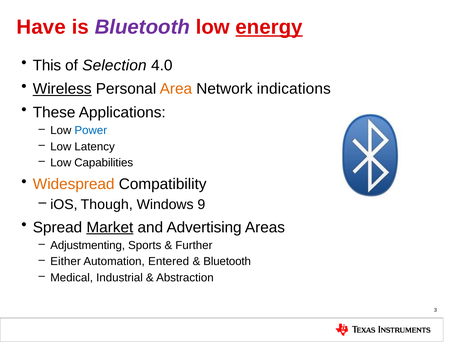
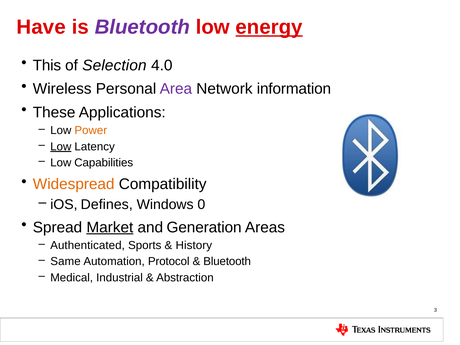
Wireless underline: present -> none
Area colour: orange -> purple
indications: indications -> information
Power colour: blue -> orange
Low at (61, 147) underline: none -> present
Though: Though -> Defines
9: 9 -> 0
Advertising: Advertising -> Generation
Adjustmenting: Adjustmenting -> Authenticated
Further: Further -> History
Either: Either -> Same
Entered: Entered -> Protocol
